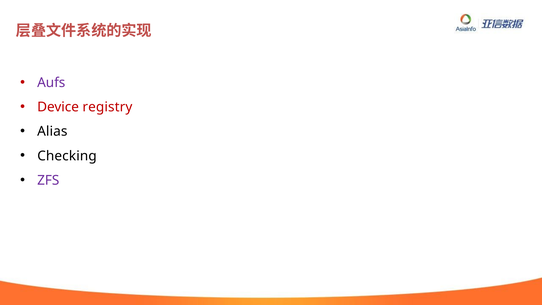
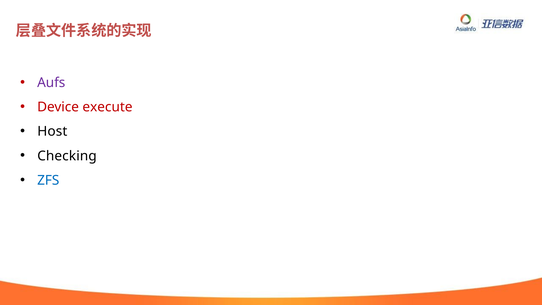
registry: registry -> execute
Alias: Alias -> Host
ZFS colour: purple -> blue
